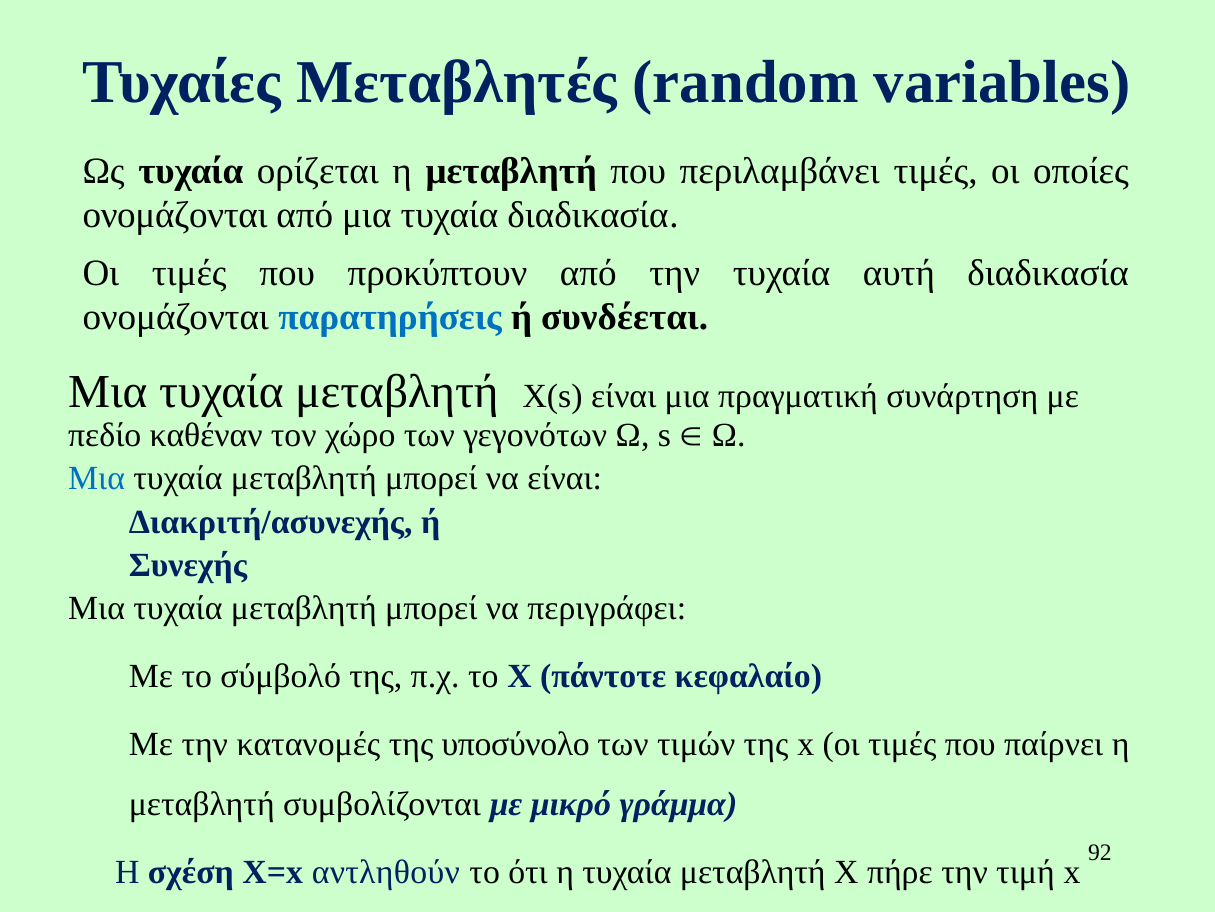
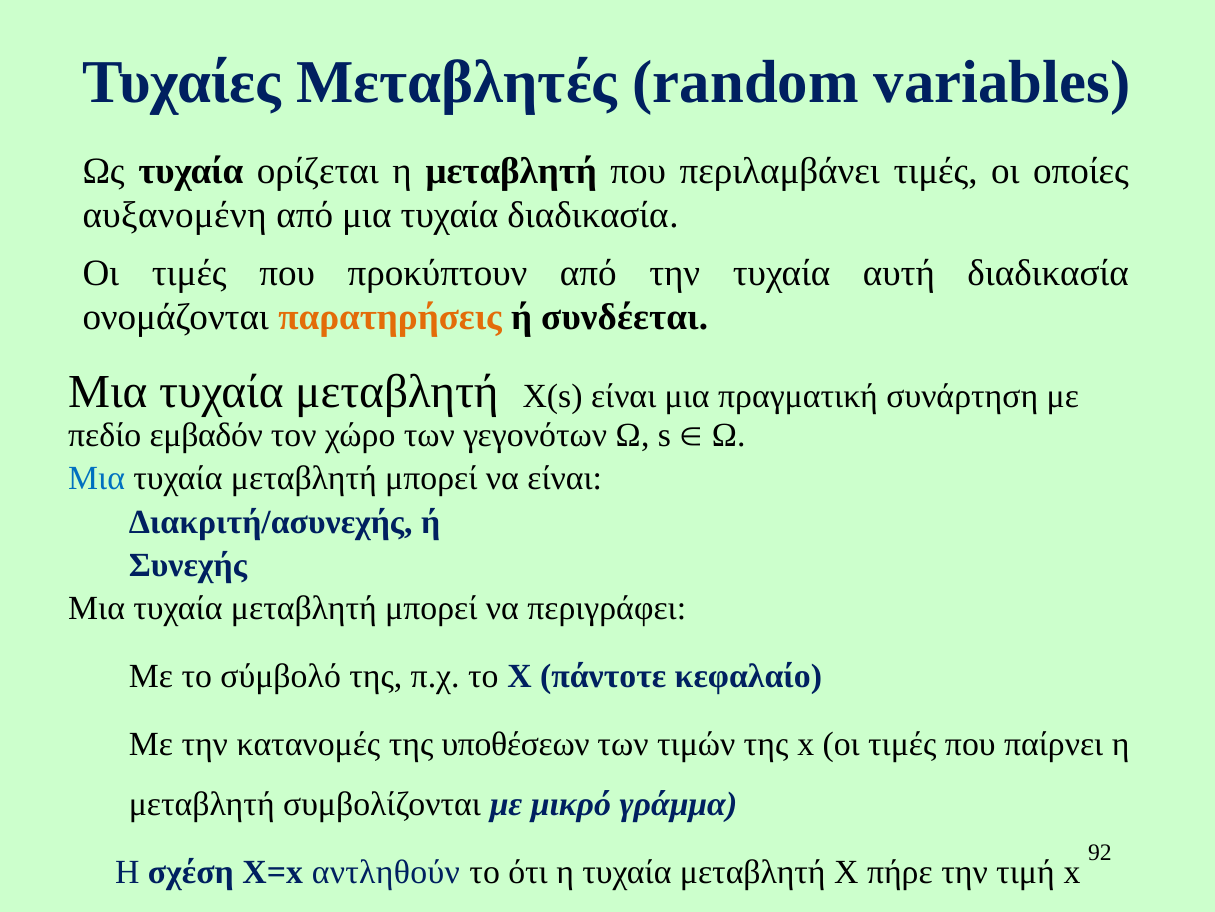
ονομάζονται at (175, 215): ονομάζονται -> αυξανομένη
παρατηρήσεις colour: blue -> orange
καθέναν: καθέναν -> εμβαδόν
υποσύνολο: υποσύνολο -> υποθέσεων
